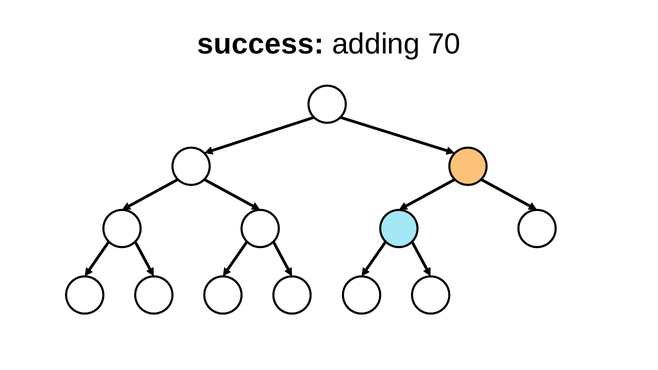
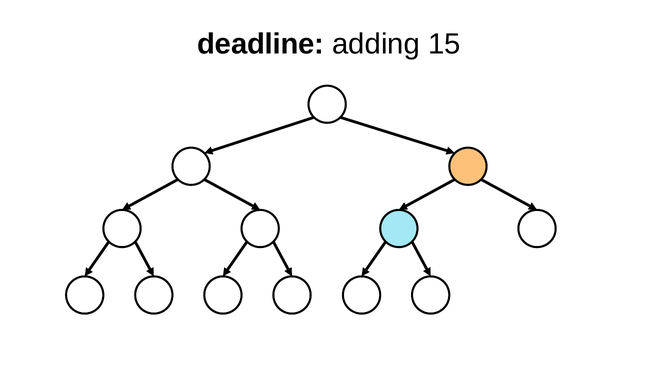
success: success -> deadline
70: 70 -> 15
